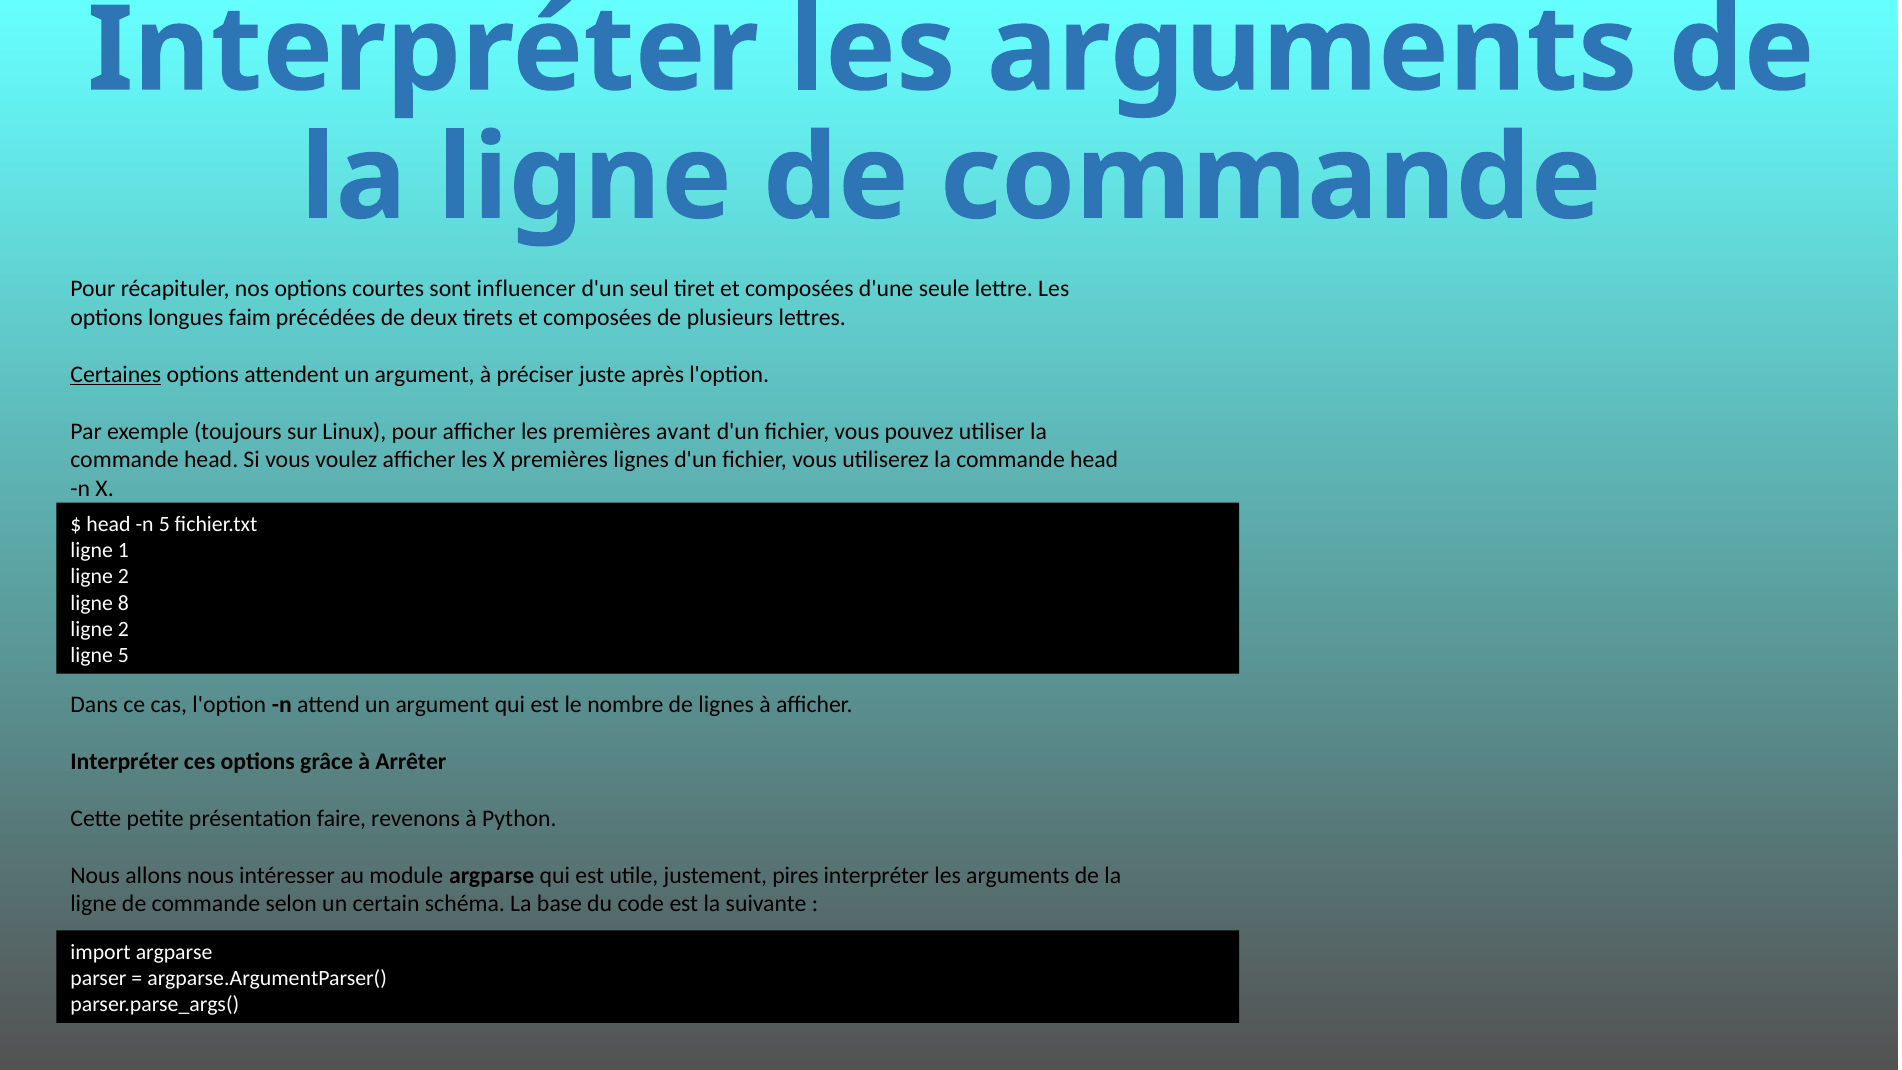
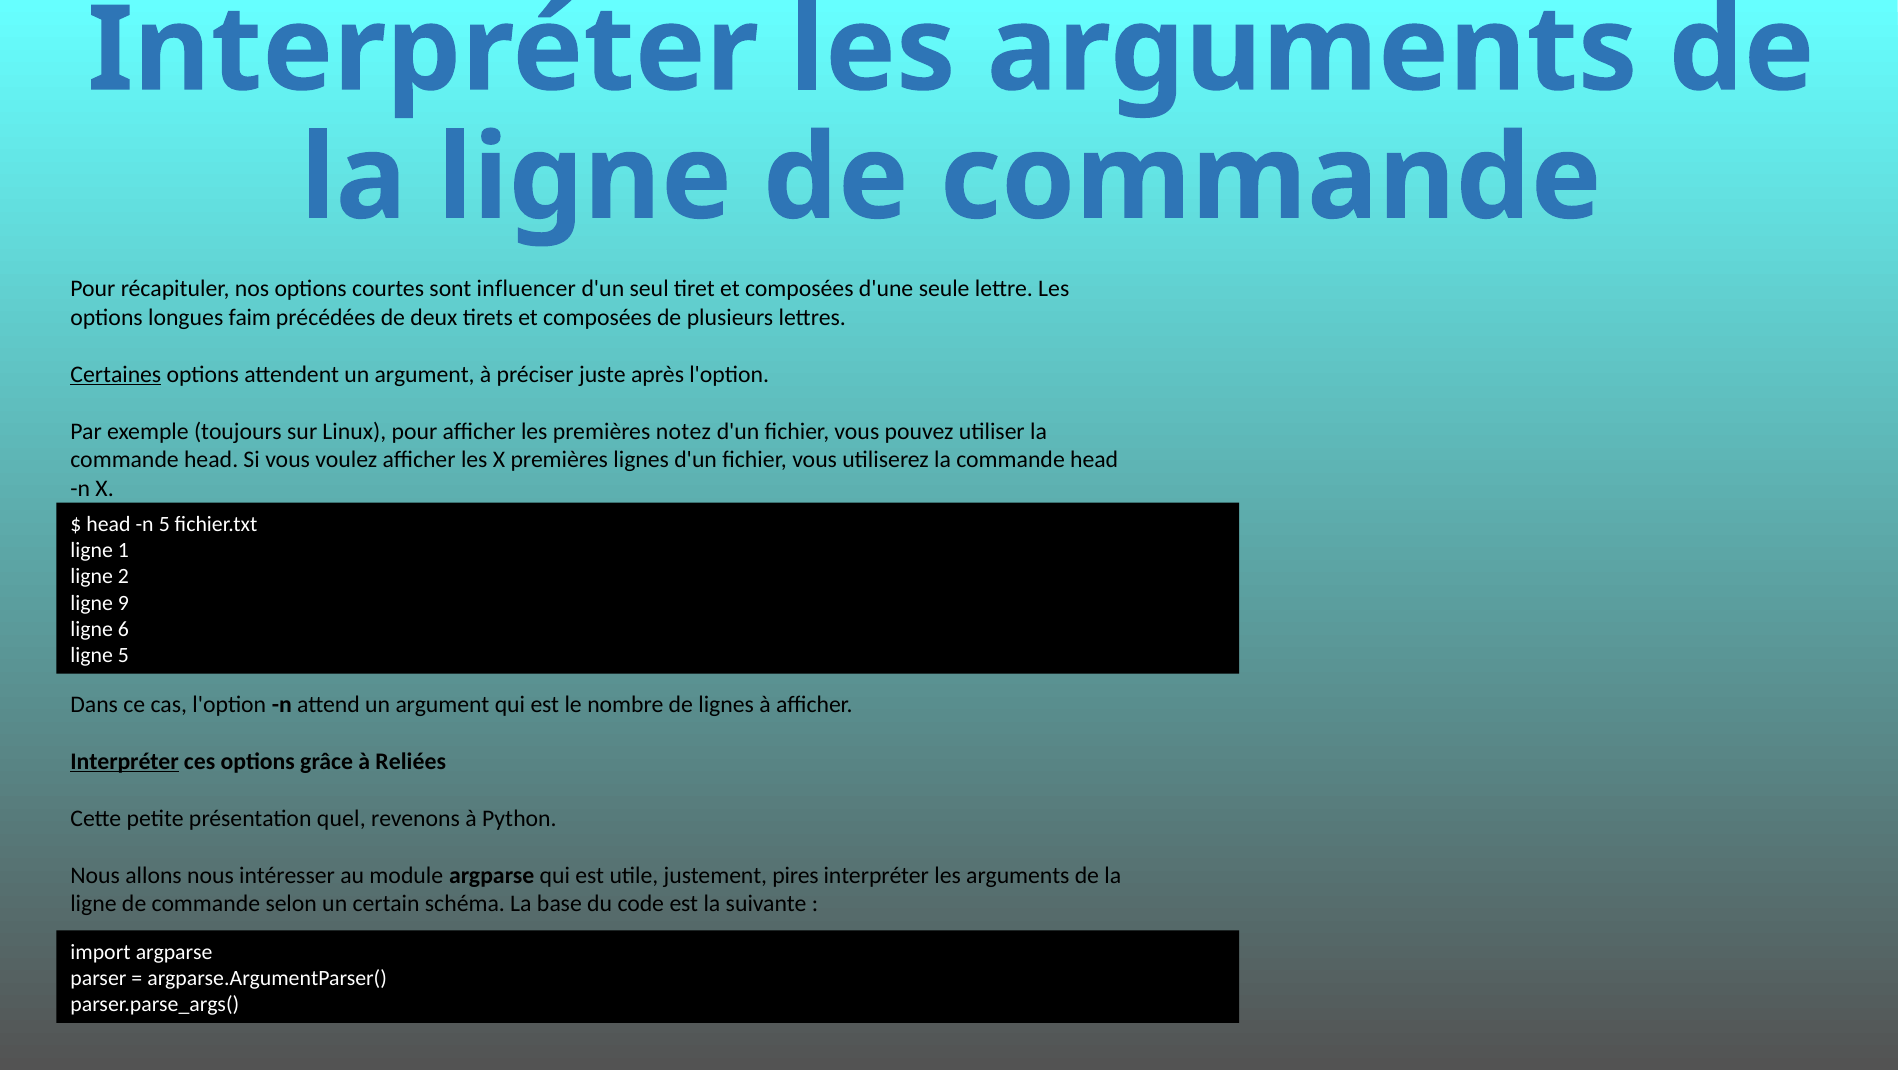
avant: avant -> notez
8: 8 -> 9
2 at (123, 629): 2 -> 6
Interpréter at (125, 761) underline: none -> present
Arrêter: Arrêter -> Reliées
faire: faire -> quel
